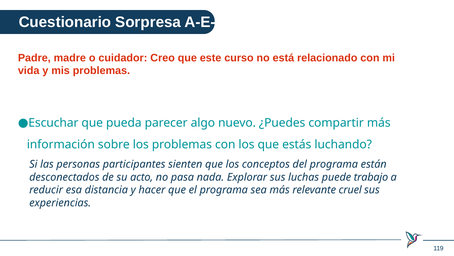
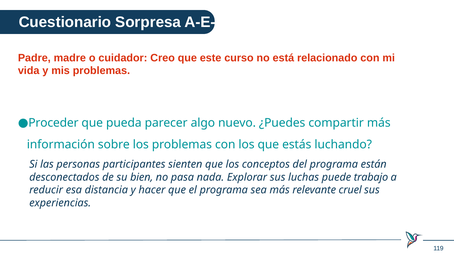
Escuchar: Escuchar -> Proceder
acto: acto -> bien
